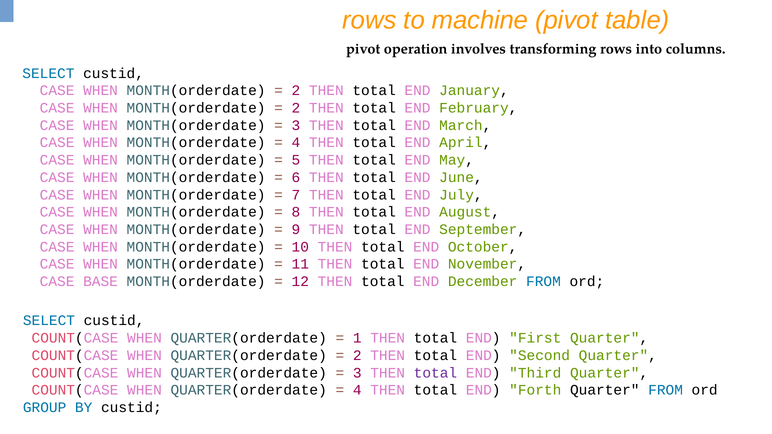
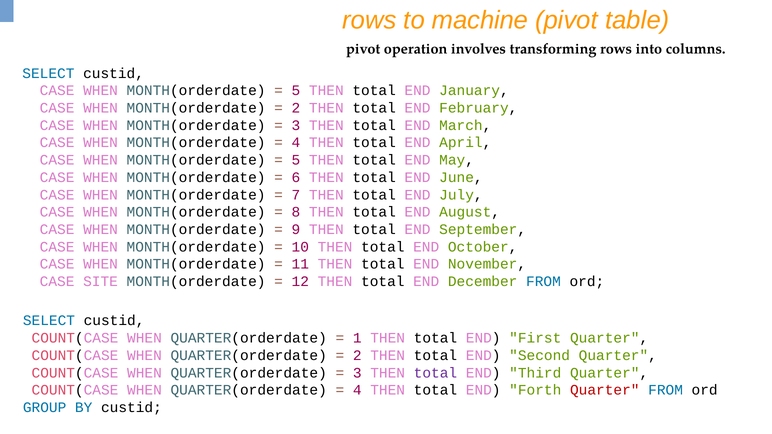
2 at (296, 91): 2 -> 5
BASE: BASE -> SITE
Quarter at (605, 390) colour: black -> red
